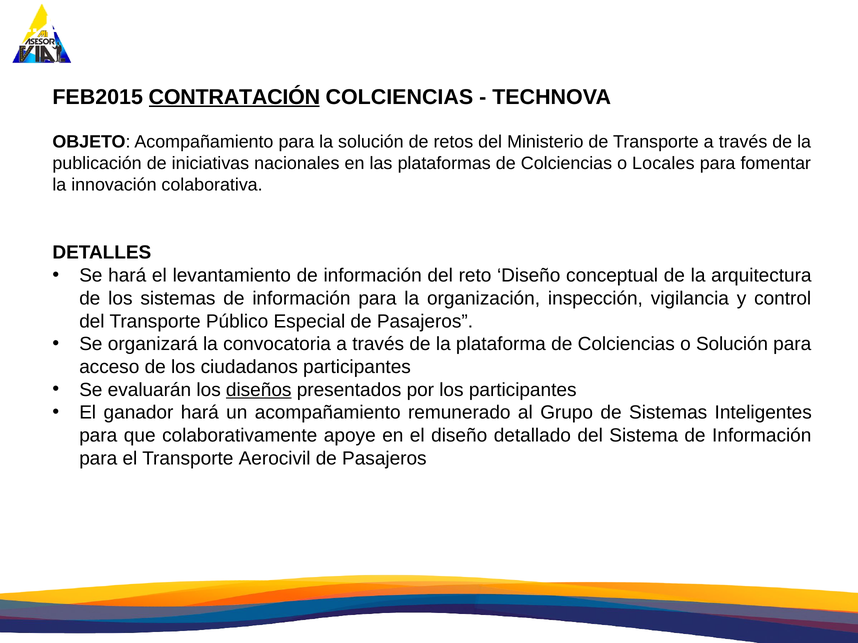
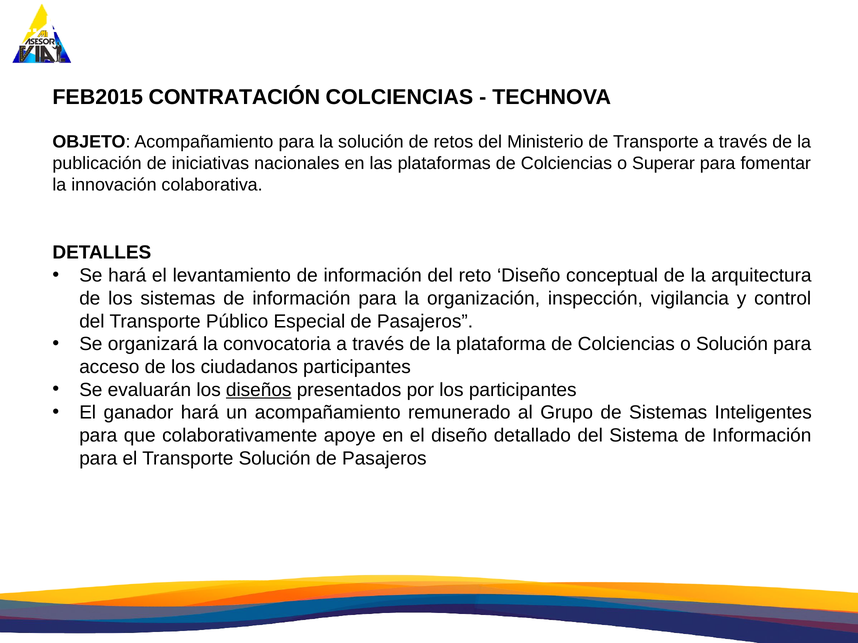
CONTRATACIÓN underline: present -> none
Locales: Locales -> Superar
Transporte Aerocivil: Aerocivil -> Solución
